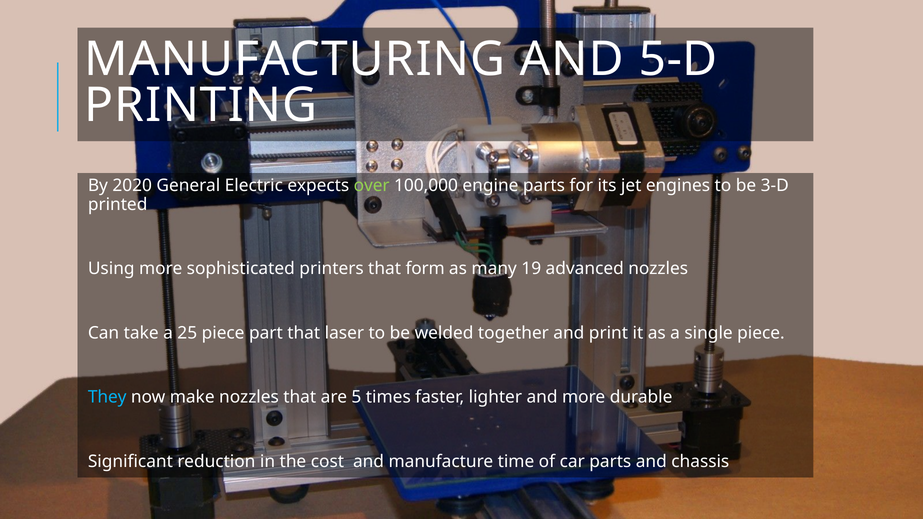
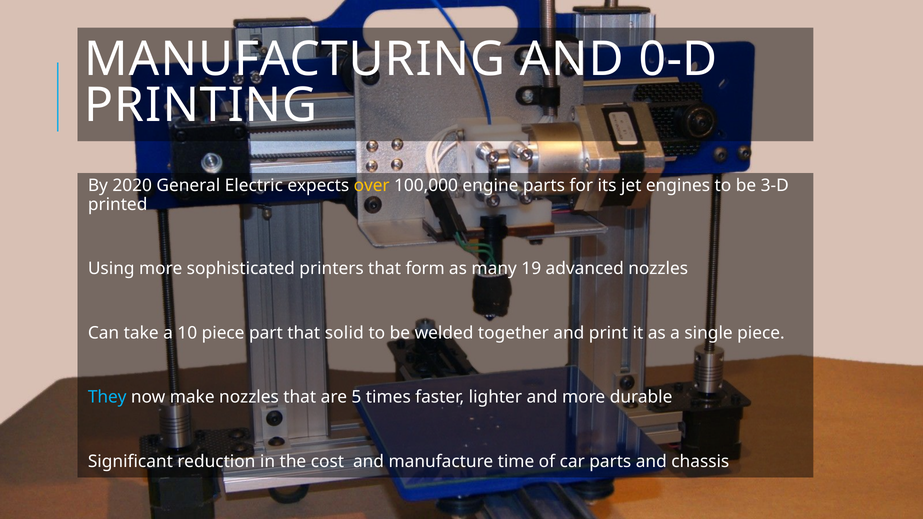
5-D: 5-D -> 0-D
over colour: light green -> yellow
25: 25 -> 10
laser: laser -> solid
